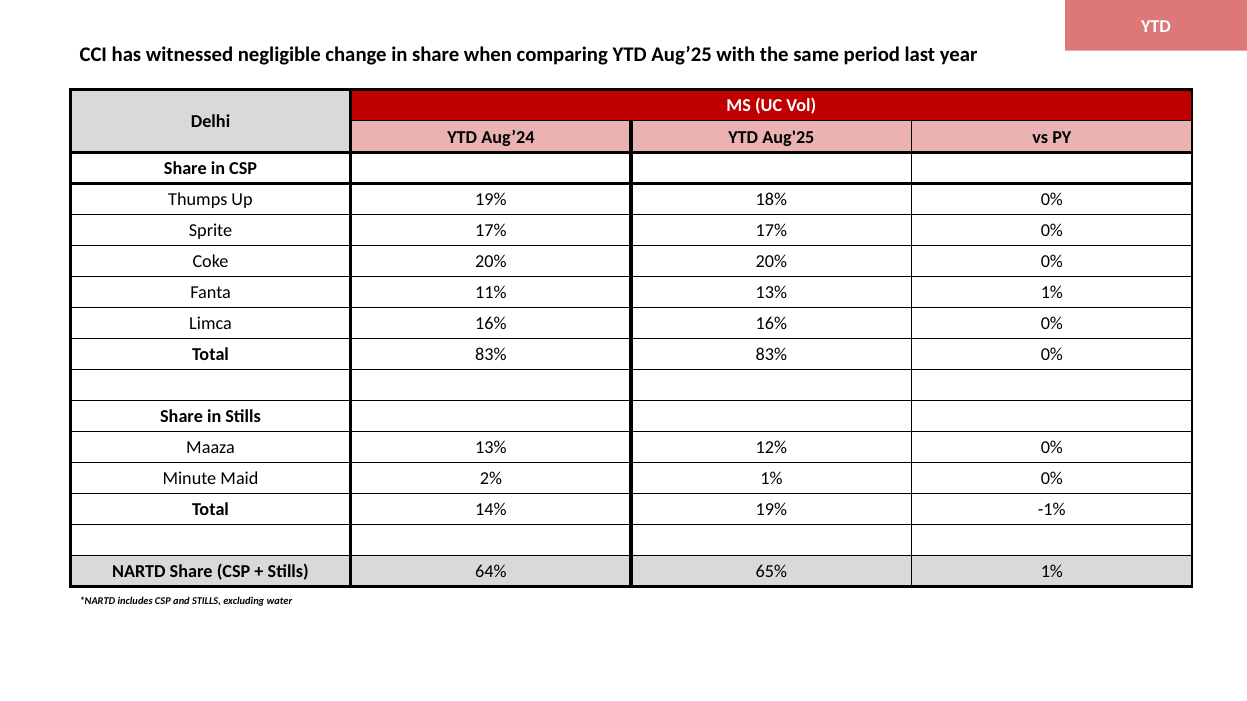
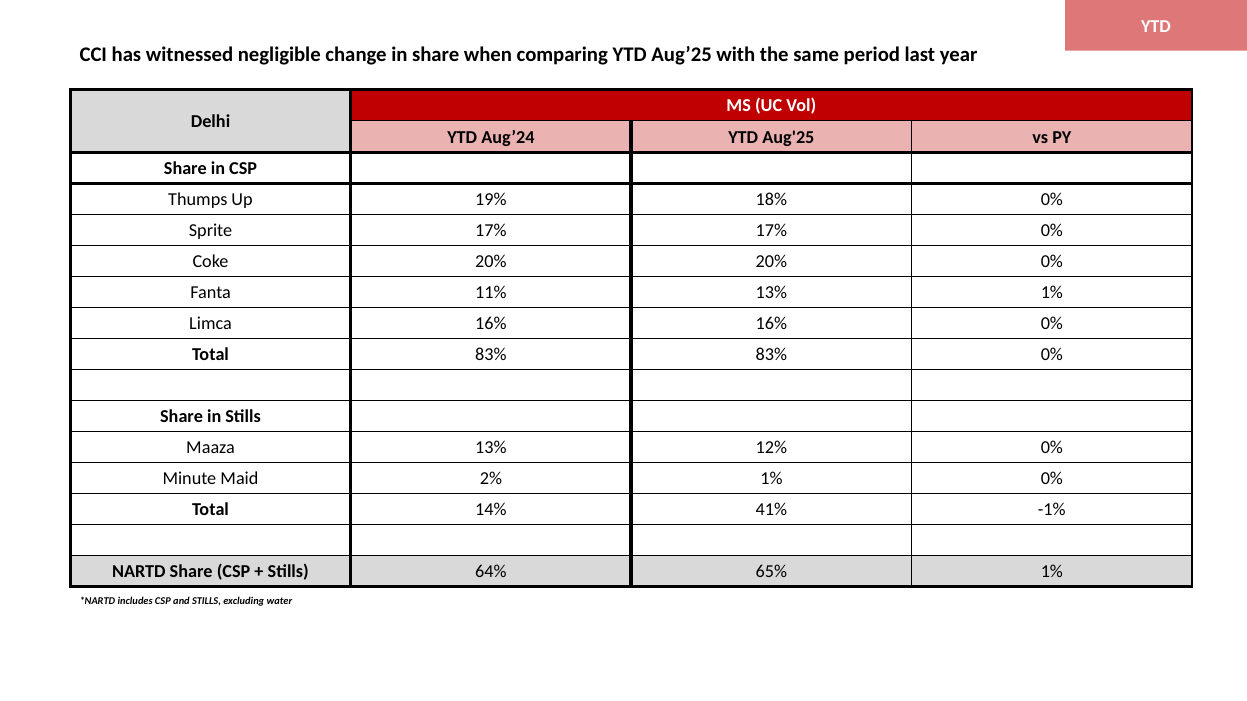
14% 19%: 19% -> 41%
